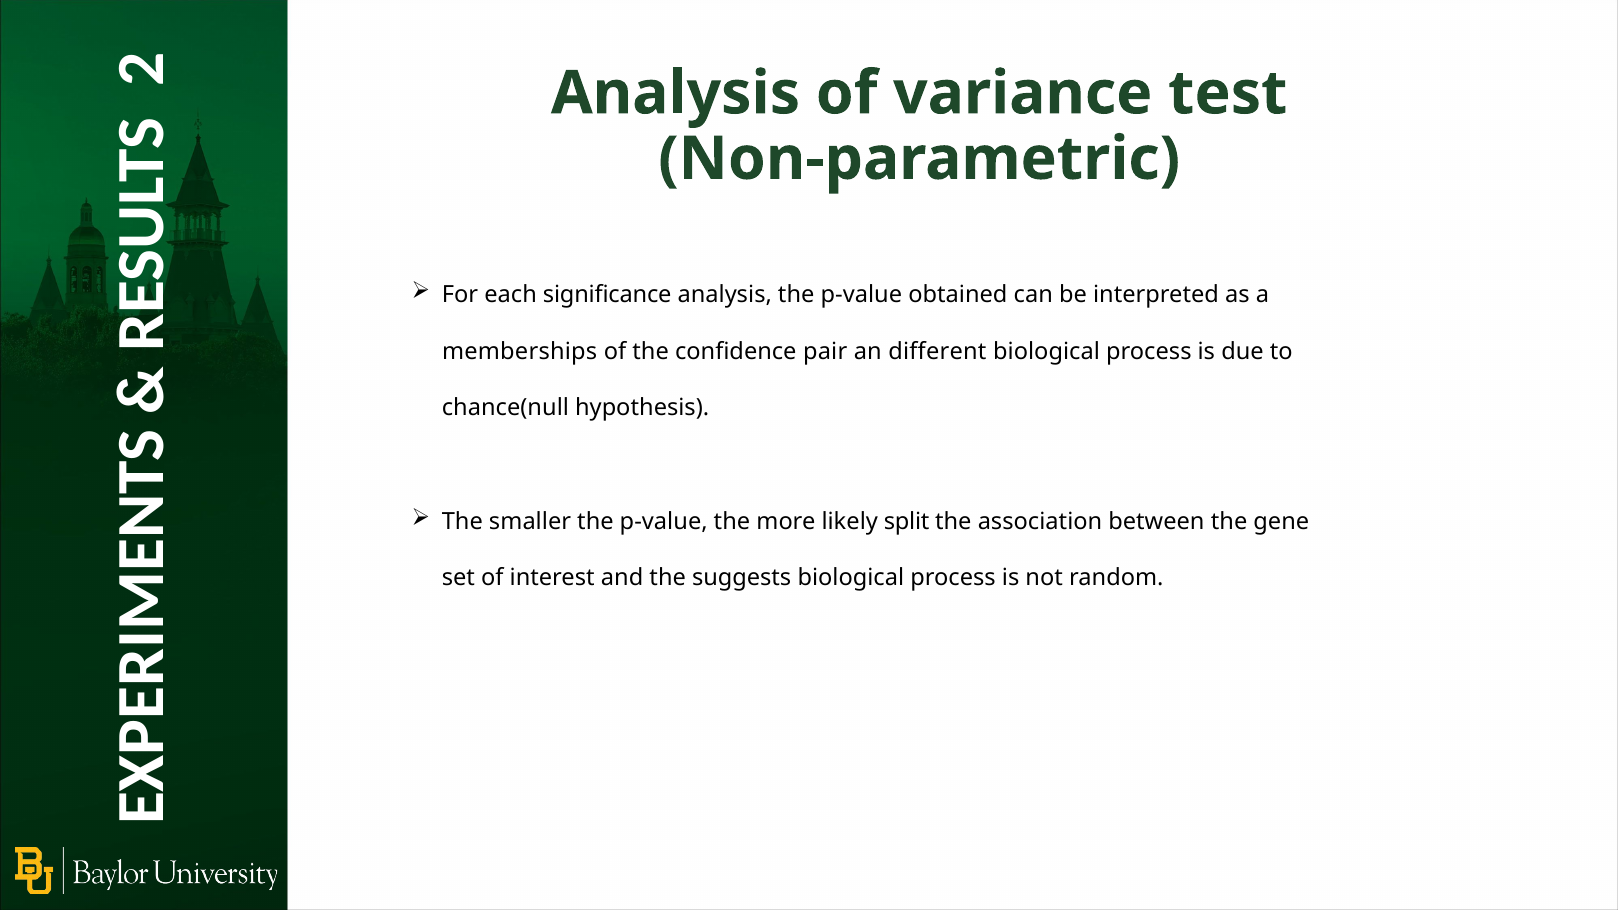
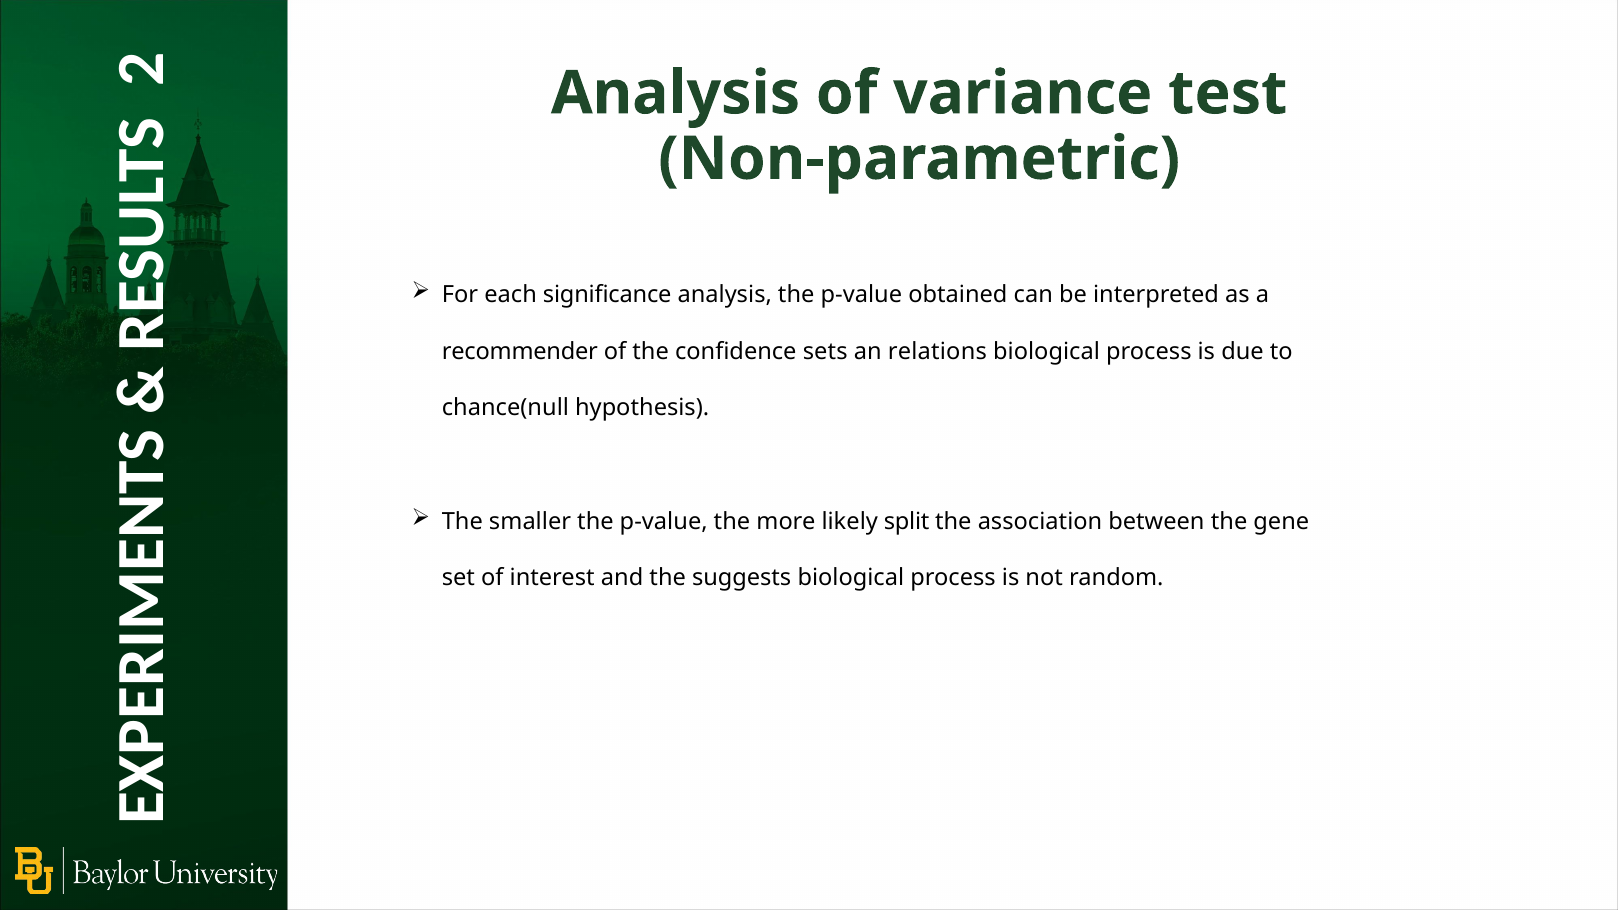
memberships: memberships -> recommender
pair: pair -> sets
different: different -> relations
